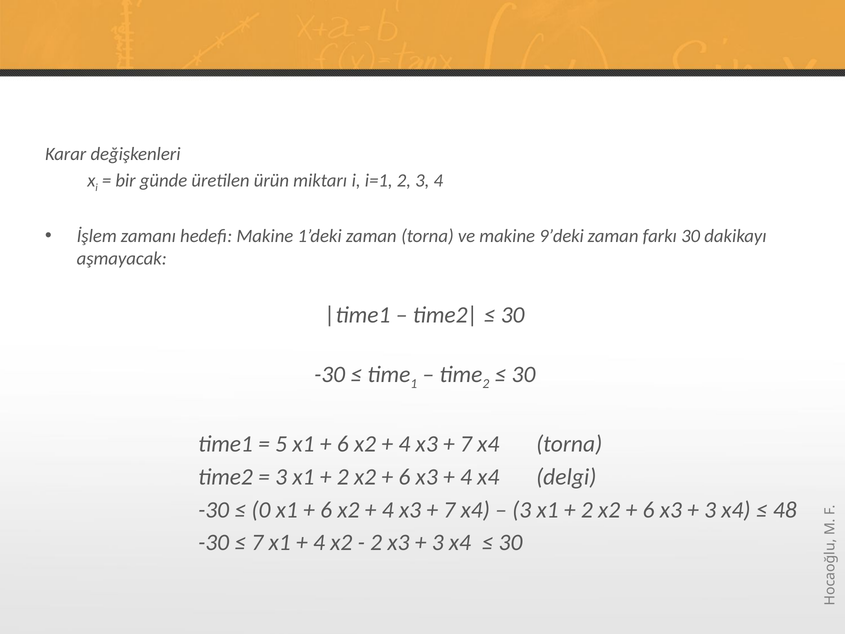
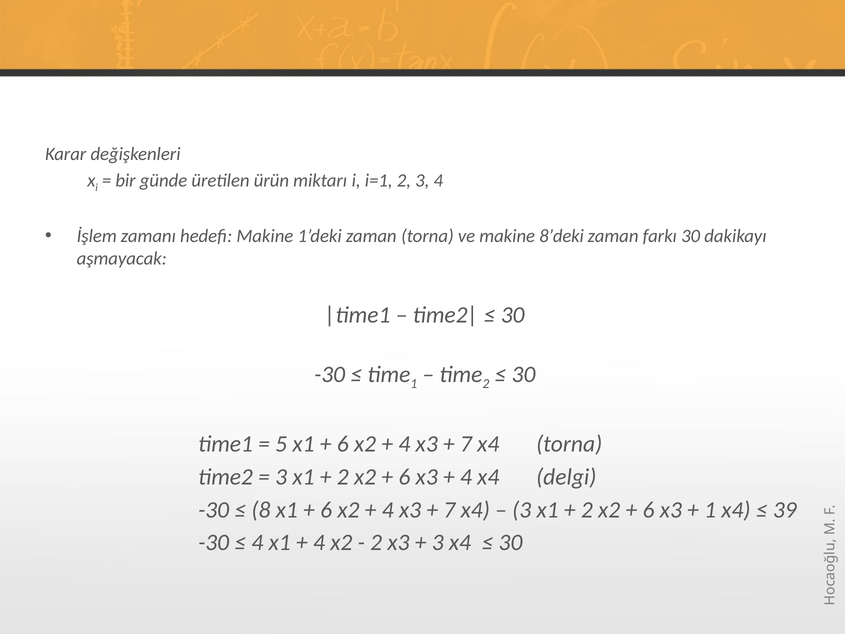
9’deki: 9’deki -> 8’deki
0: 0 -> 8
3 at (710, 510): 3 -> 1
48: 48 -> 39
7 at (257, 542): 7 -> 4
